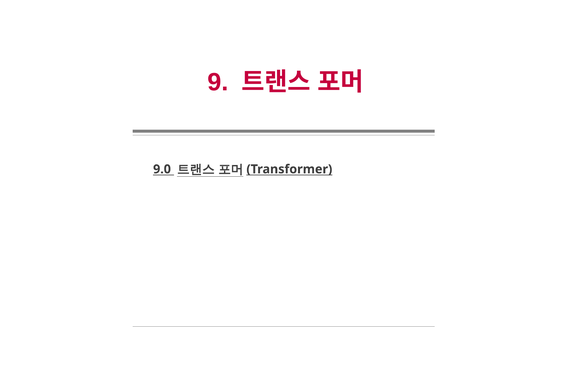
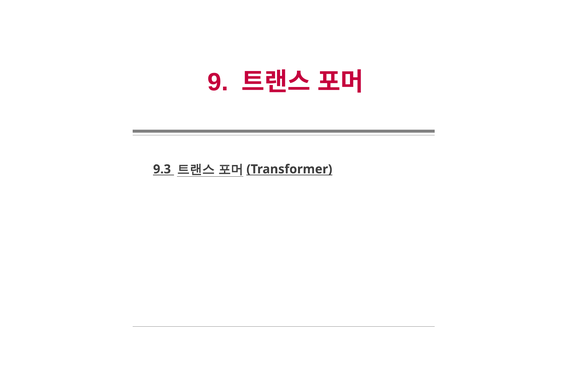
9.0: 9.0 -> 9.3
